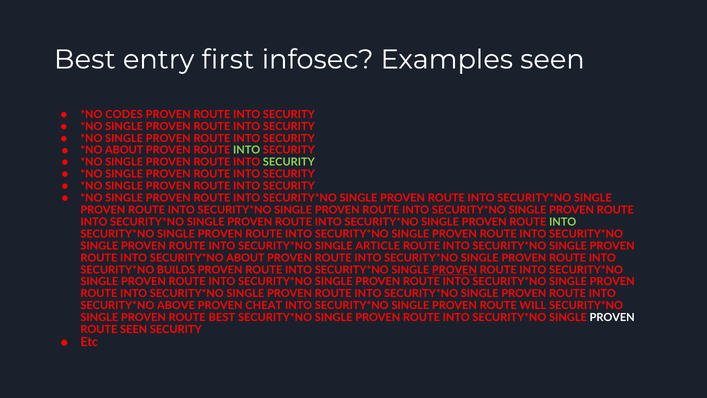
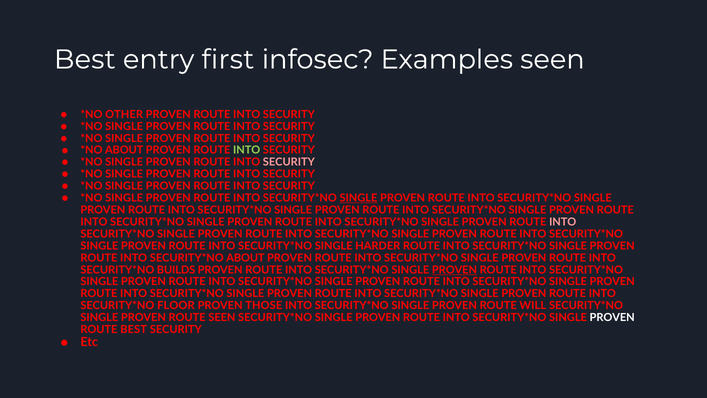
CODES: CODES -> OTHER
SECURITY at (289, 162) colour: light green -> pink
SINGLE at (358, 198) underline: none -> present
INTO at (563, 222) colour: light green -> pink
ARTICLE: ARTICLE -> HARDER
ABOVE: ABOVE -> FLOOR
CHEAT: CHEAT -> THOSE
ROUTE BEST: BEST -> SEEN
ROUTE SEEN: SEEN -> BEST
